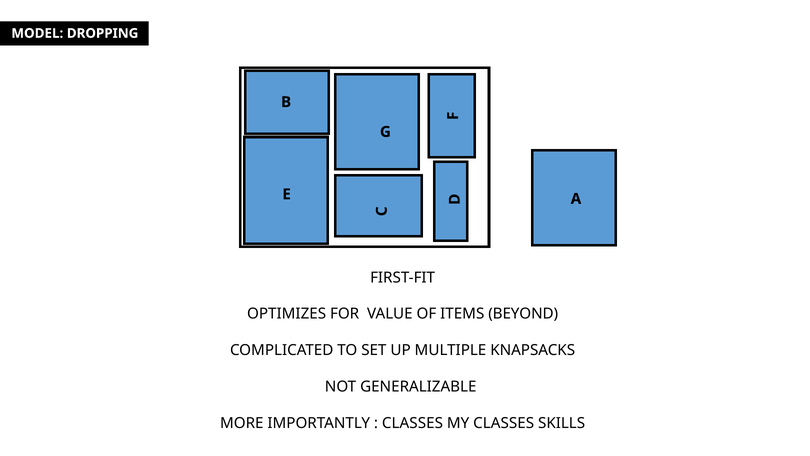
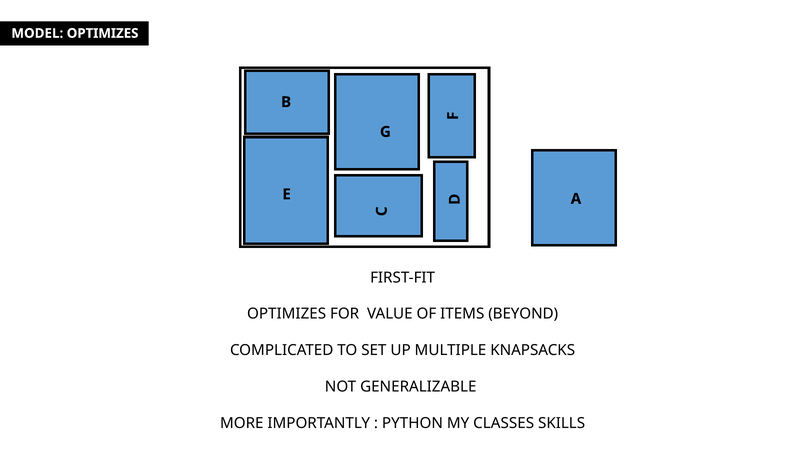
MODEL DROPPING: DROPPING -> OPTIMIZES
CLASSES at (412, 423): CLASSES -> PYTHON
